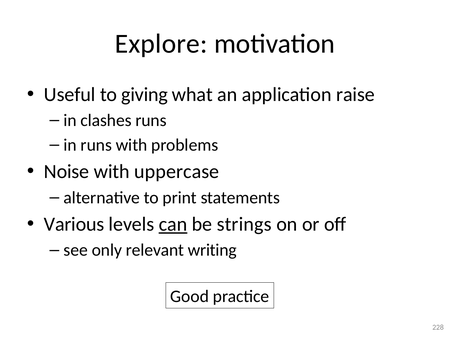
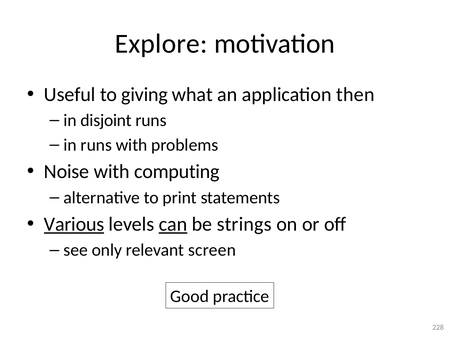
raise: raise -> then
clashes: clashes -> disjoint
uppercase: uppercase -> computing
Various underline: none -> present
writing: writing -> screen
